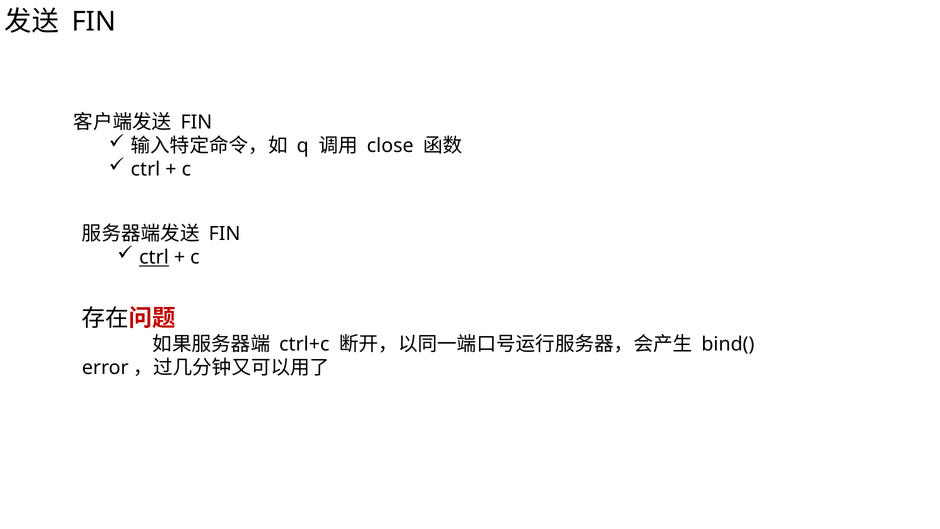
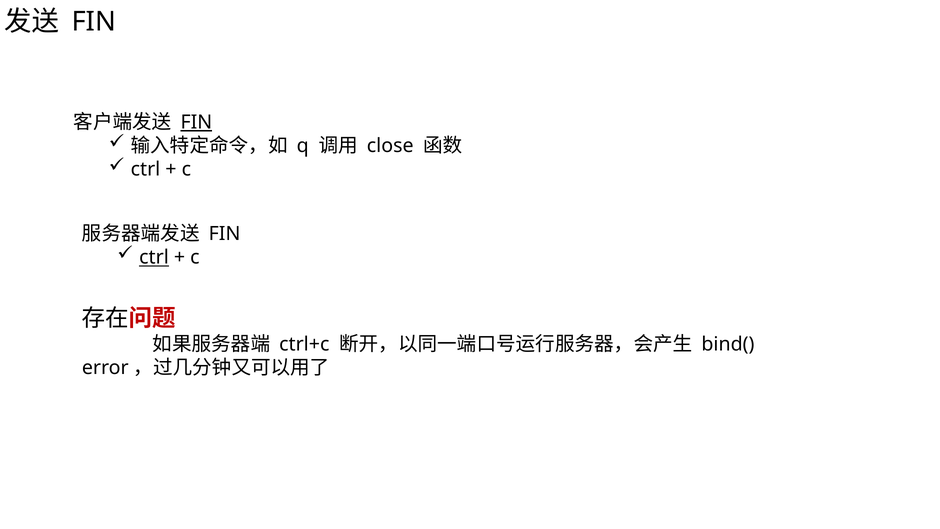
FIN at (196, 122) underline: none -> present
